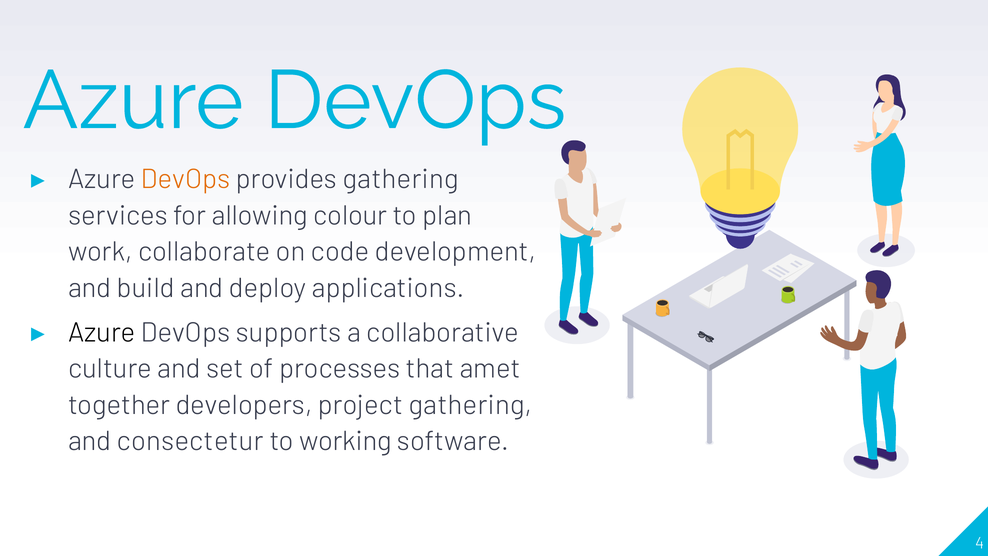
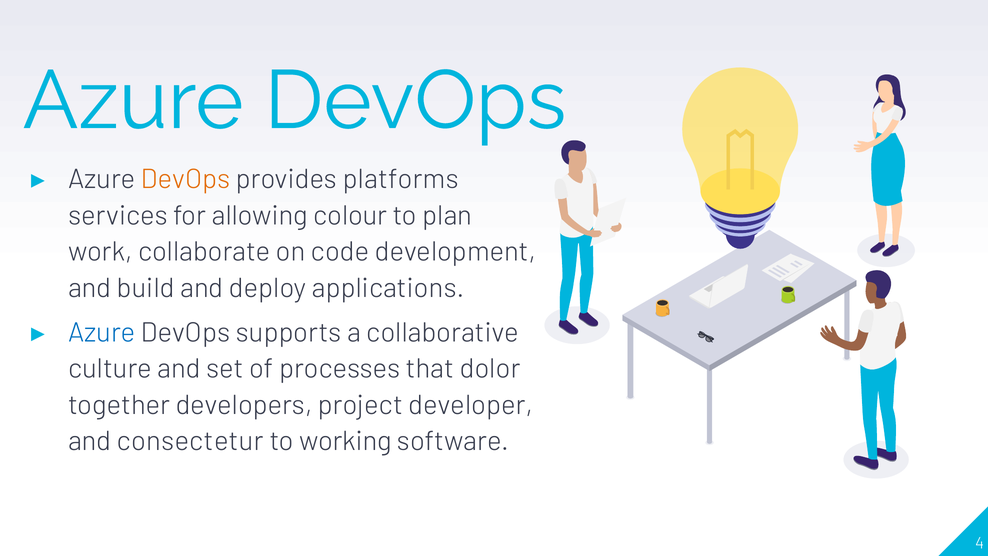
provides gathering: gathering -> platforms
Azure at (102, 332) colour: black -> blue
amet: amet -> dolor
project gathering: gathering -> developer
